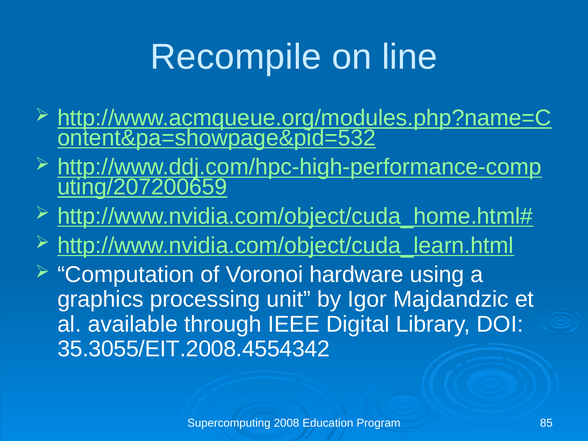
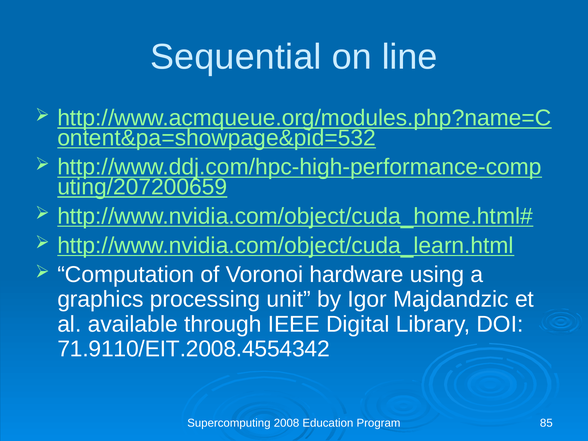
Recompile: Recompile -> Sequential
35.3055/EIT.2008.4554342: 35.3055/EIT.2008.4554342 -> 71.9110/EIT.2008.4554342
